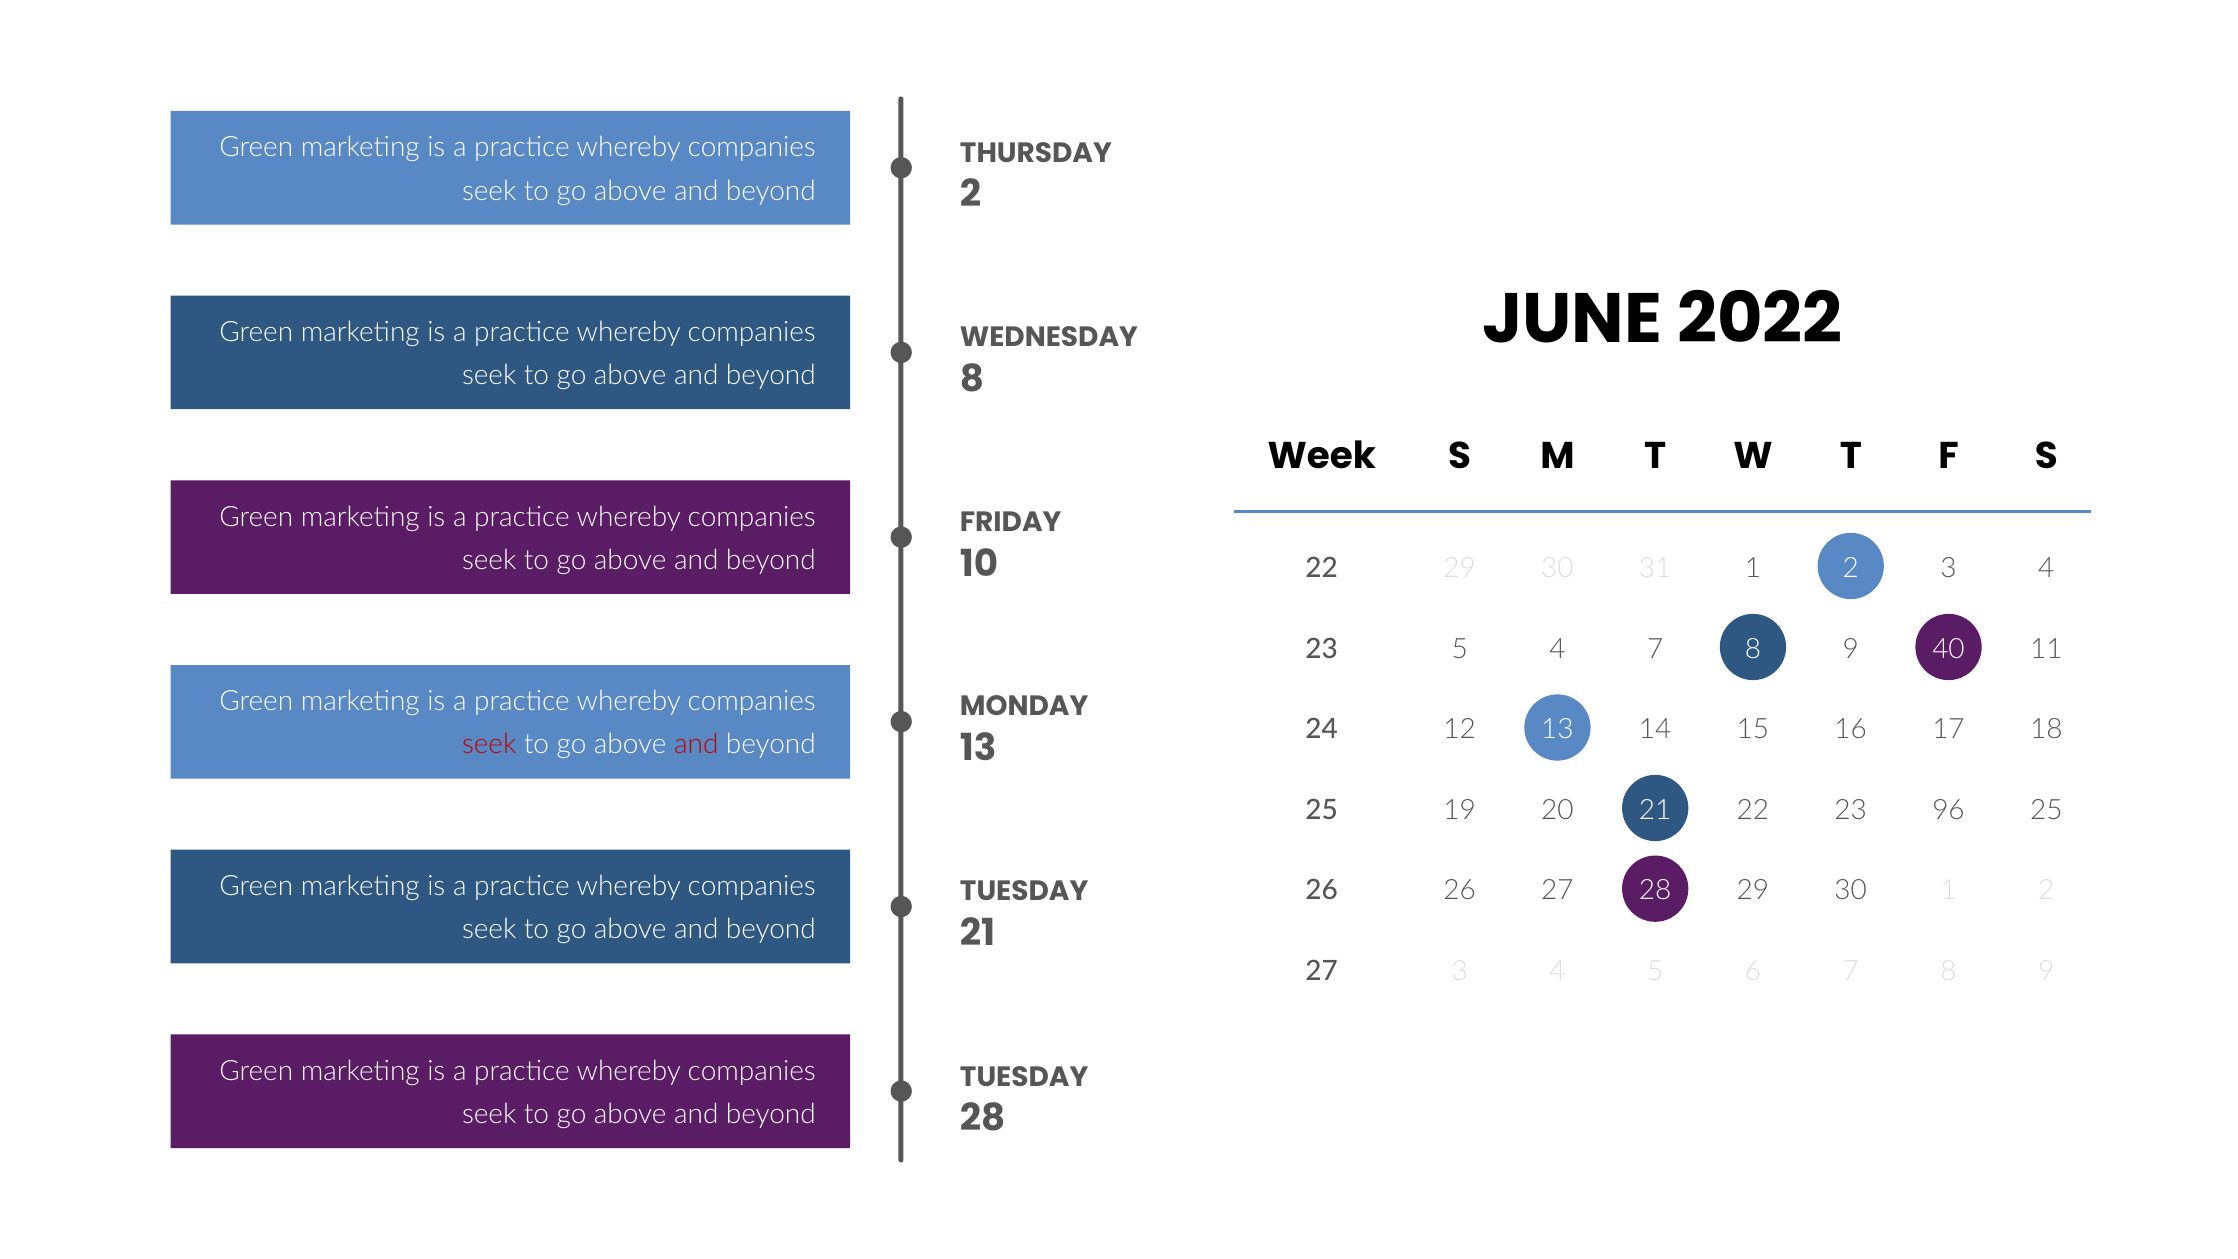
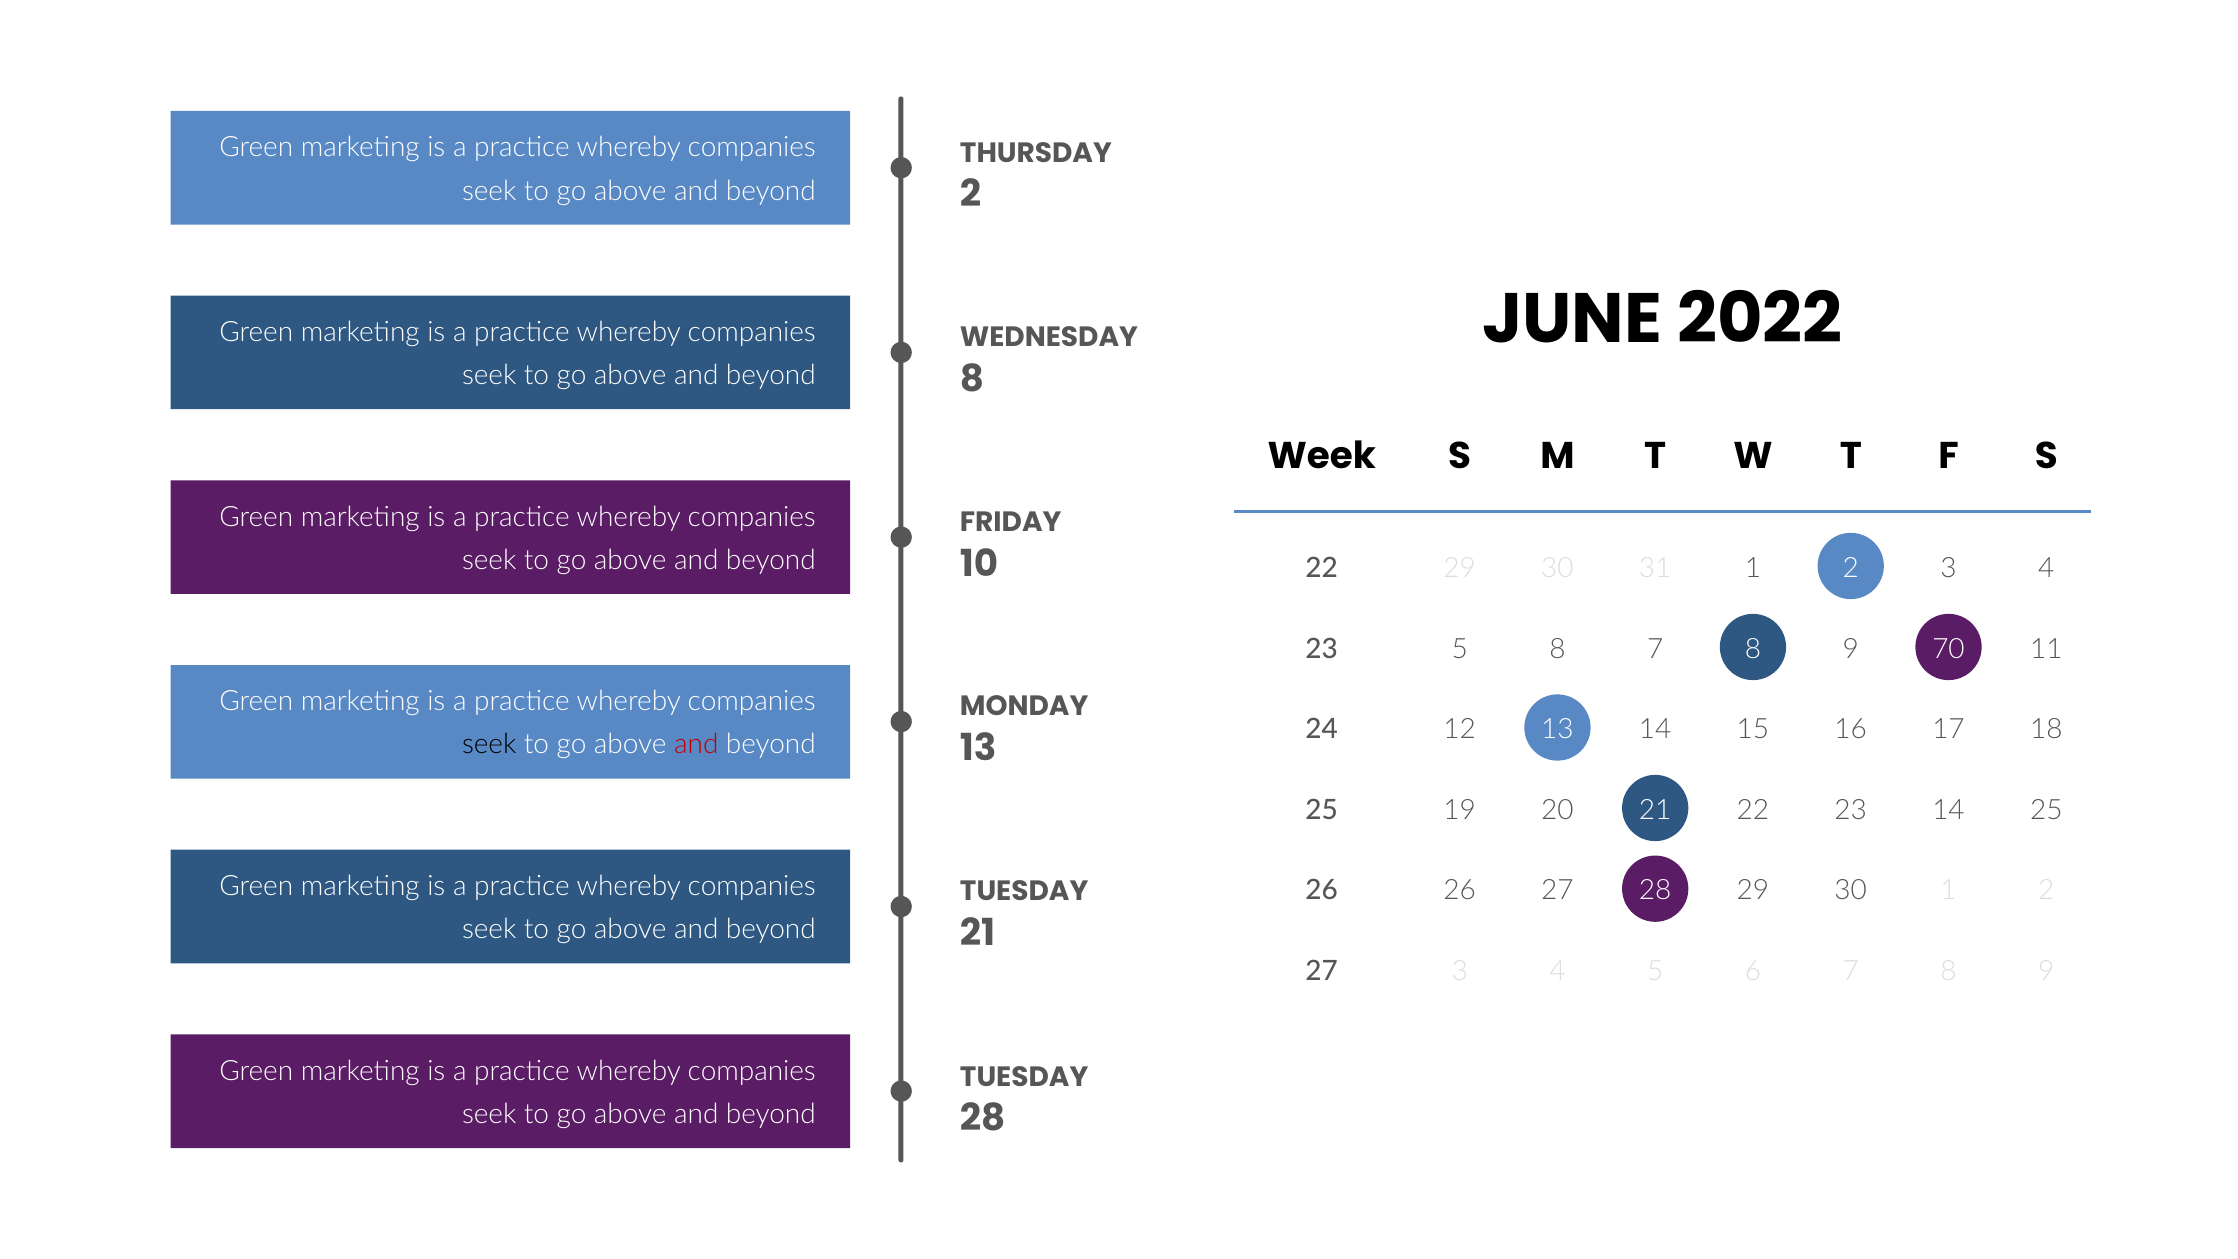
5 4: 4 -> 8
40: 40 -> 70
seek at (489, 745) colour: red -> black
23 96: 96 -> 14
